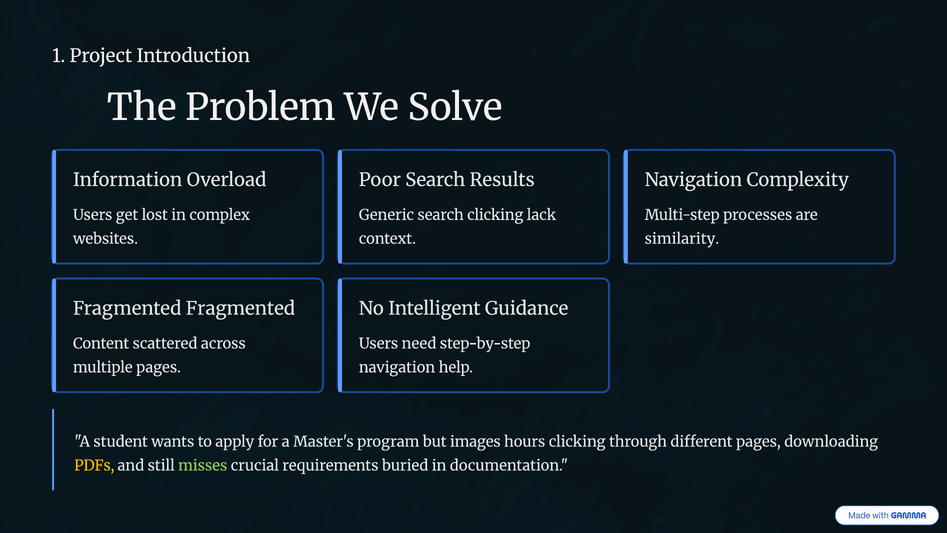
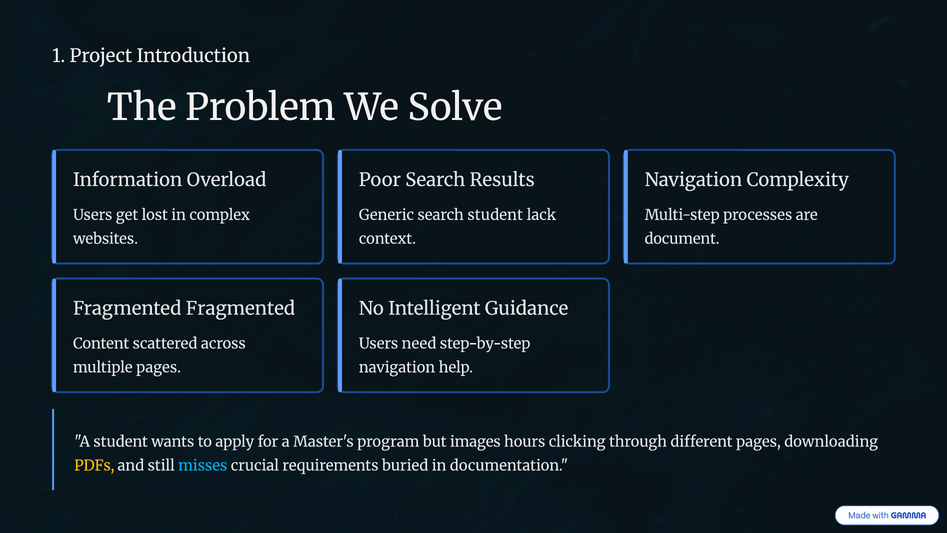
search clicking: clicking -> student
similarity: similarity -> document
misses colour: light green -> light blue
